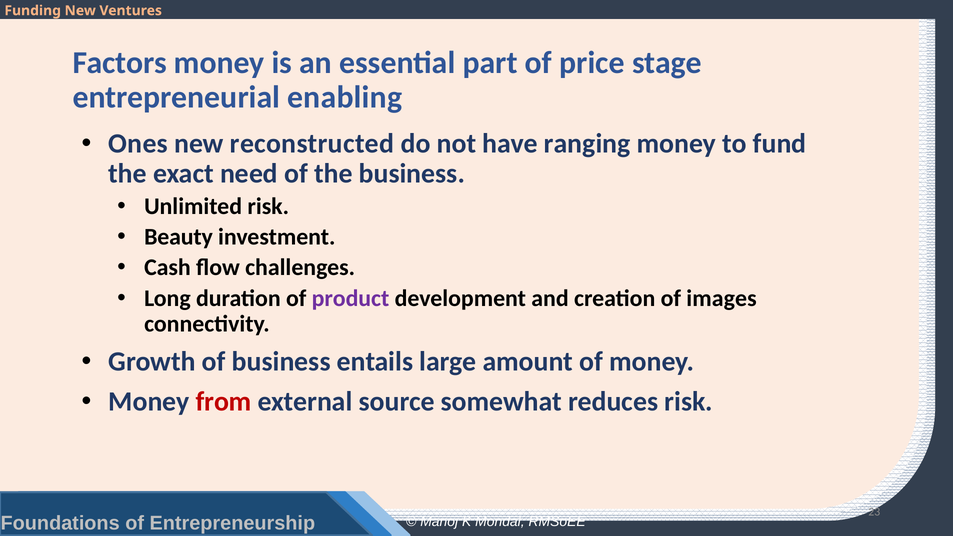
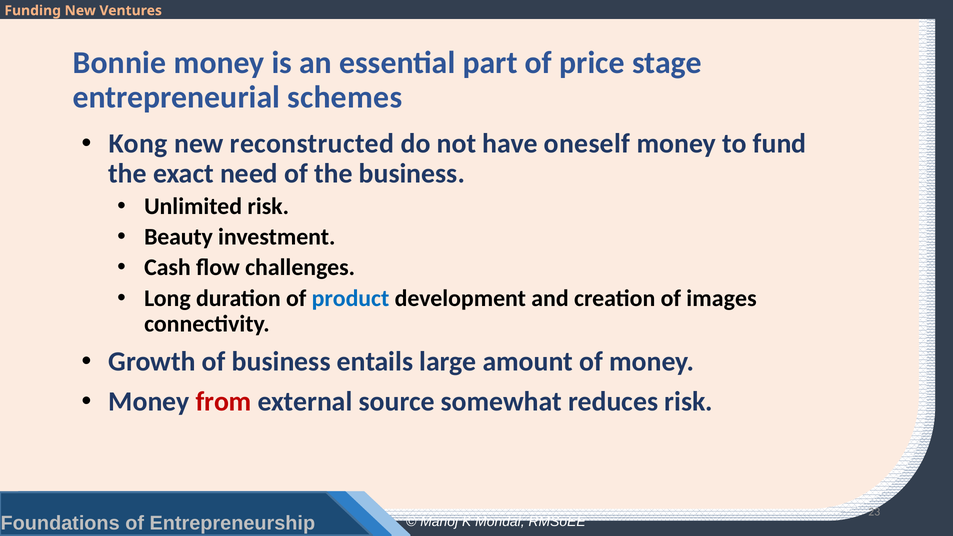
Factors: Factors -> Bonnie
enabling: enabling -> schemes
Ones: Ones -> Kong
ranging: ranging -> oneself
product colour: purple -> blue
